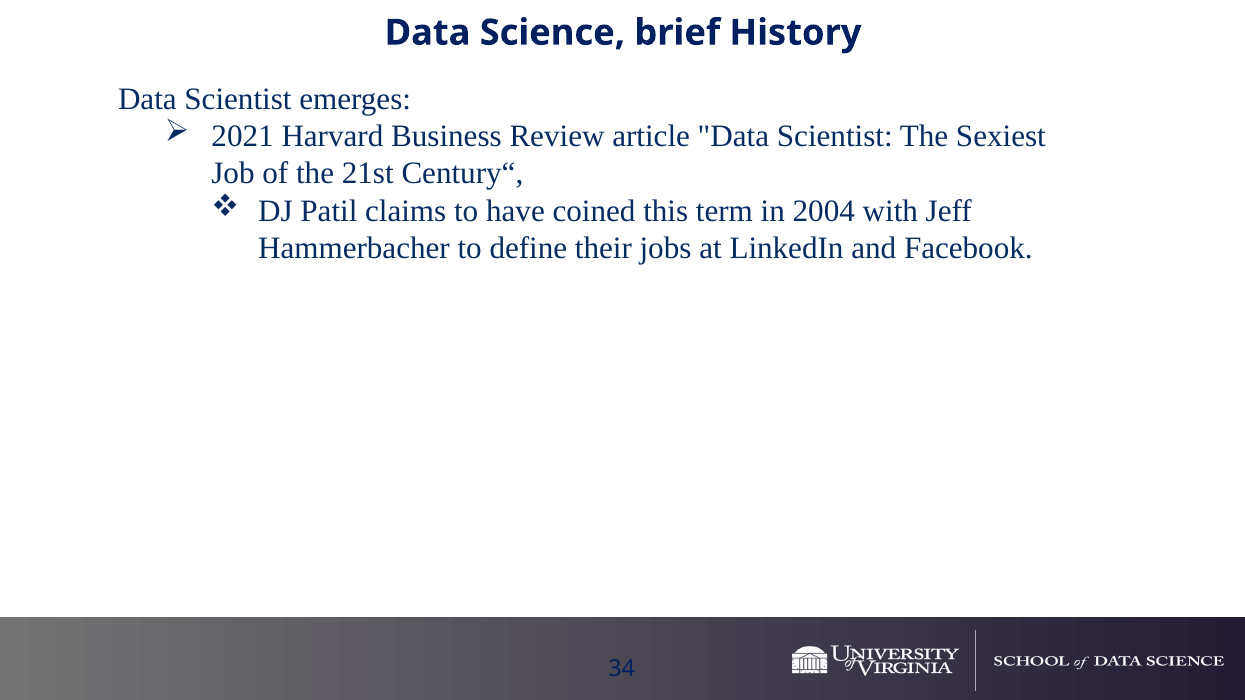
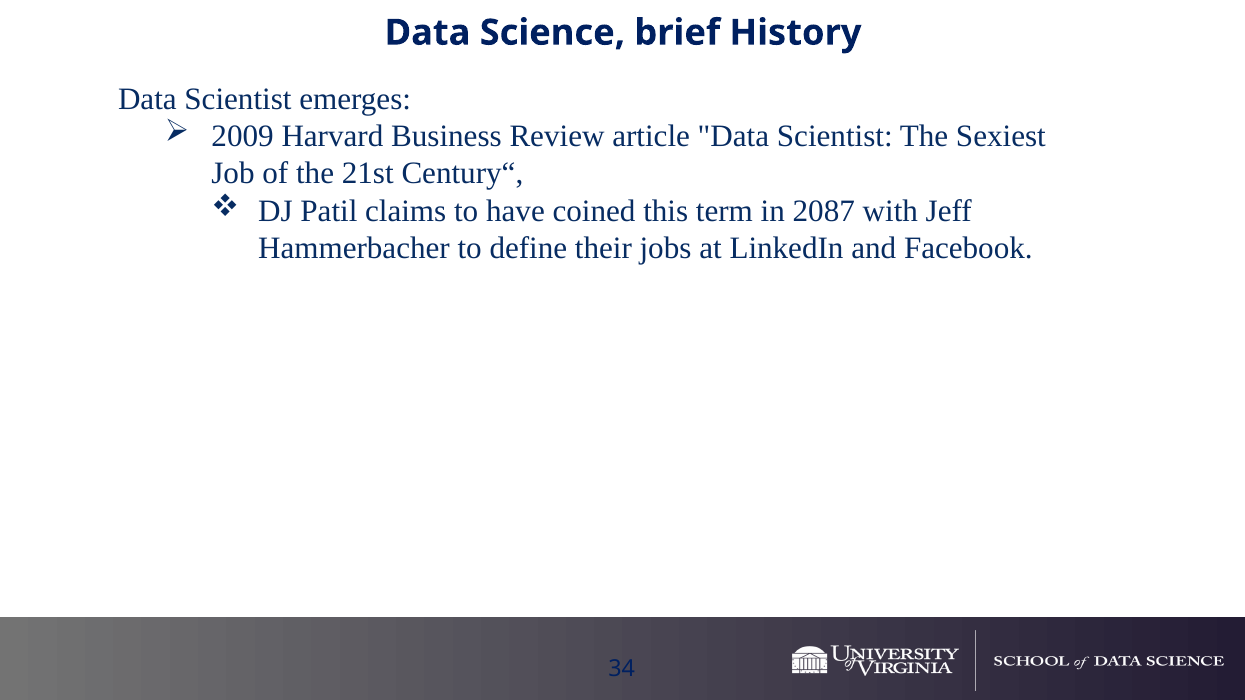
2021: 2021 -> 2009
2004: 2004 -> 2087
